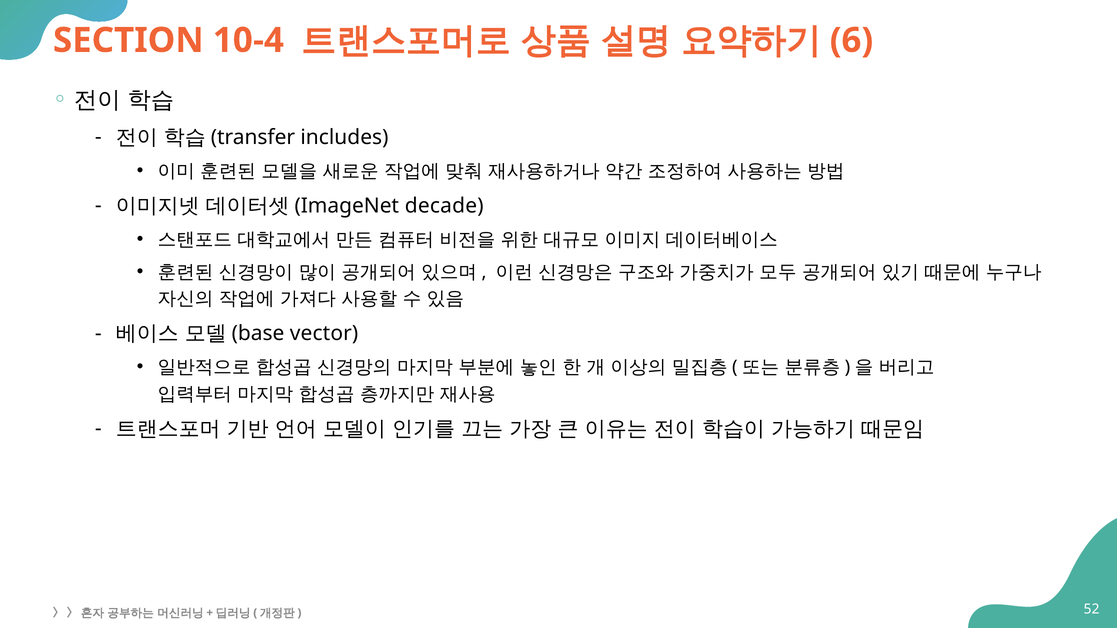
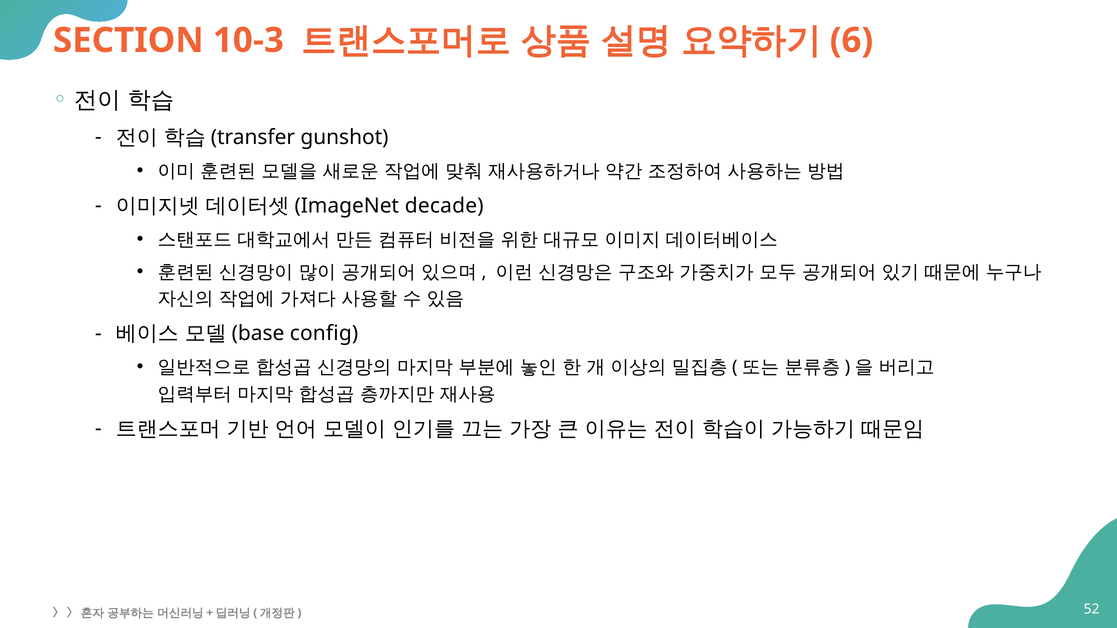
10-4: 10-4 -> 10-3
includes: includes -> gunshot
vector: vector -> config
